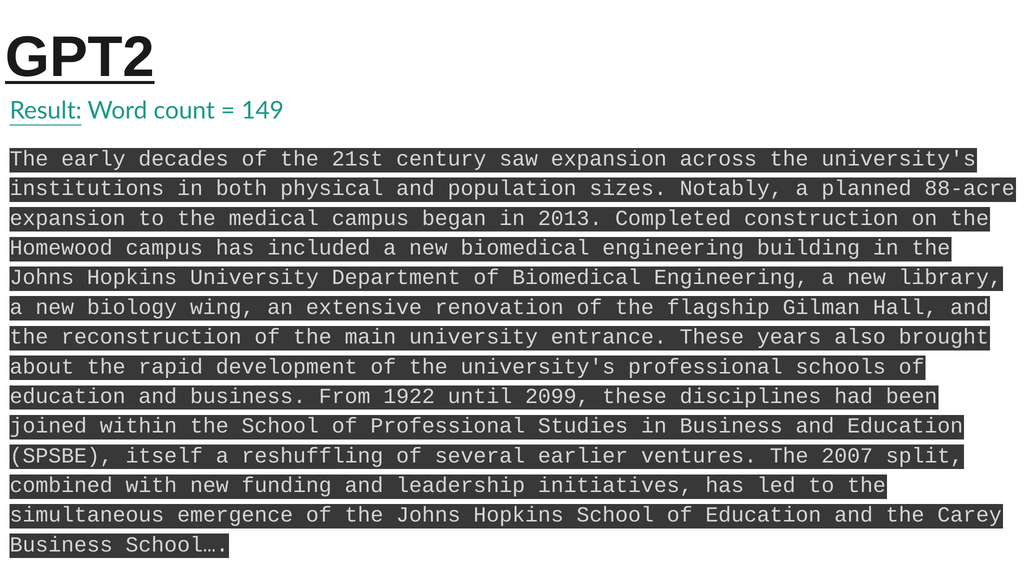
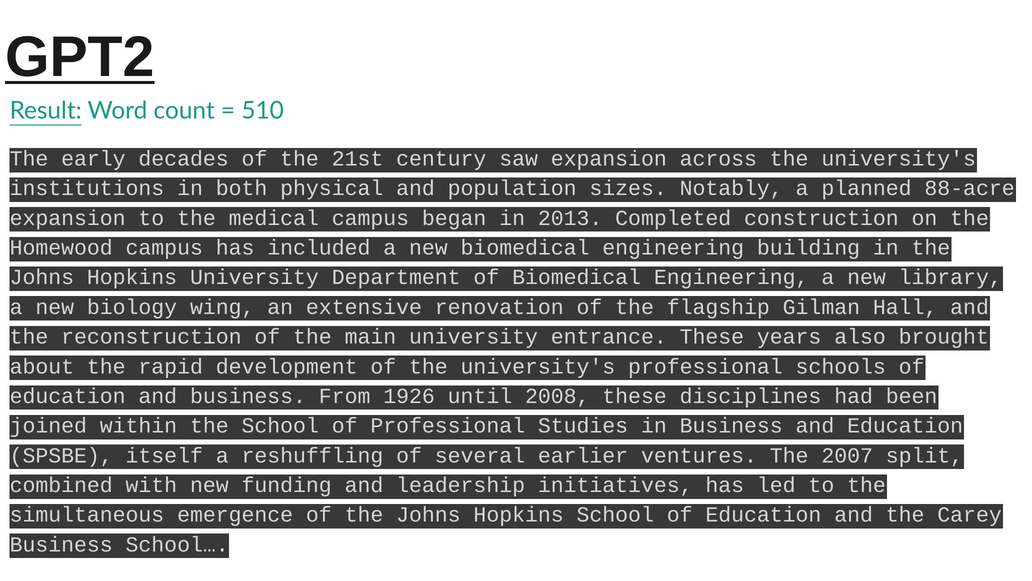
149: 149 -> 510
1922: 1922 -> 1926
2099: 2099 -> 2008
